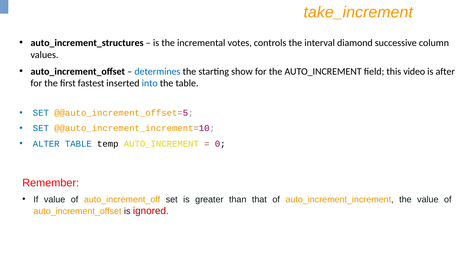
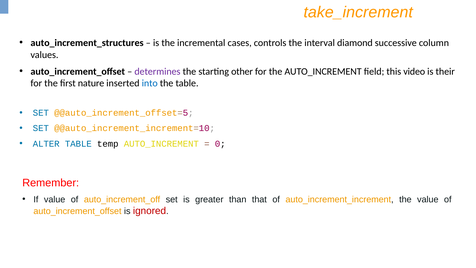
votes: votes -> cases
determines colour: blue -> purple
show: show -> other
after: after -> their
fastest: fastest -> nature
